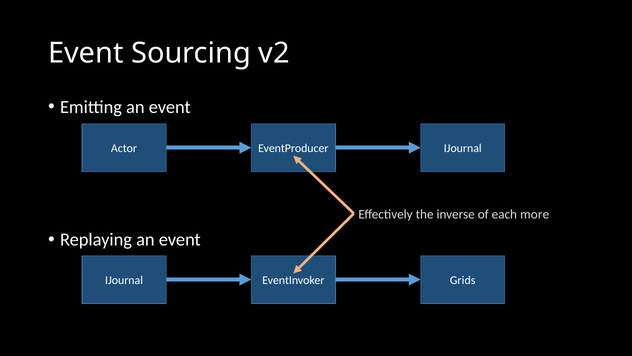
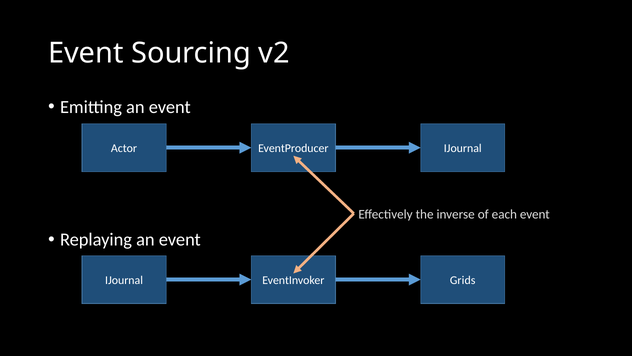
each more: more -> event
